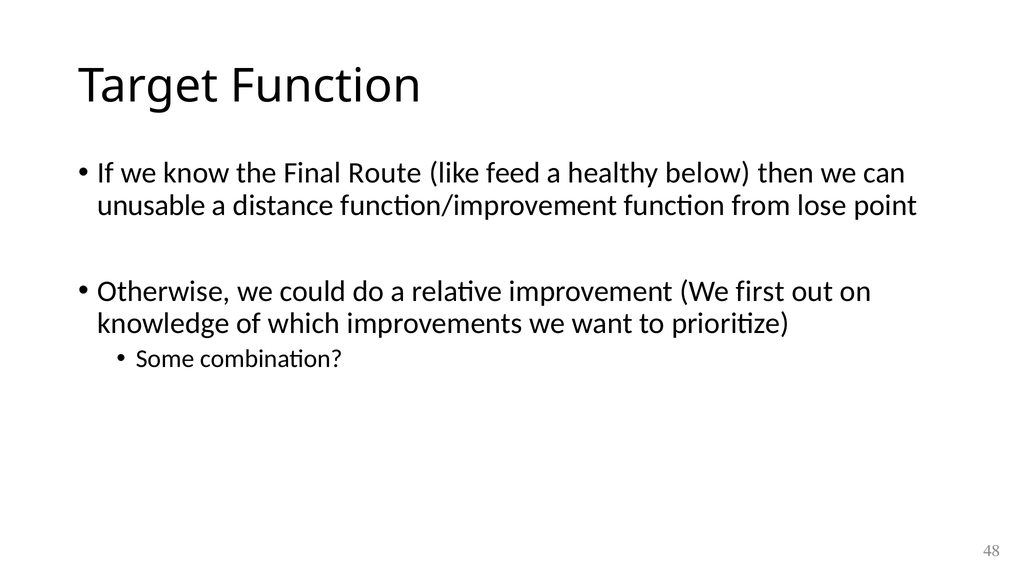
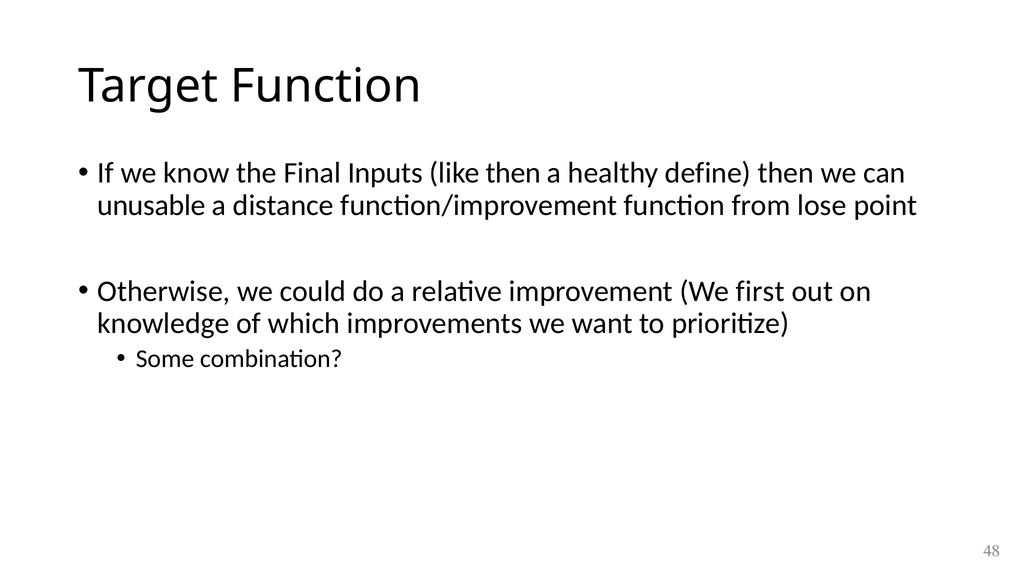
Route: Route -> Inputs
like feed: feed -> then
below: below -> define
